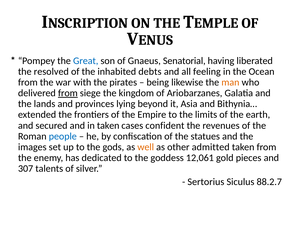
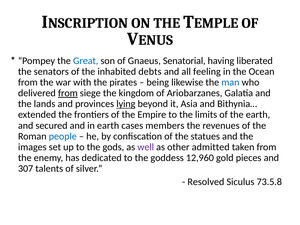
resolved: resolved -> senators
man colour: orange -> blue
lying underline: none -> present
in taken: taken -> earth
confident: confident -> members
well colour: orange -> purple
12,061: 12,061 -> 12,960
Sertorius: Sertorius -> Resolved
88.2.7: 88.2.7 -> 73.5.8
